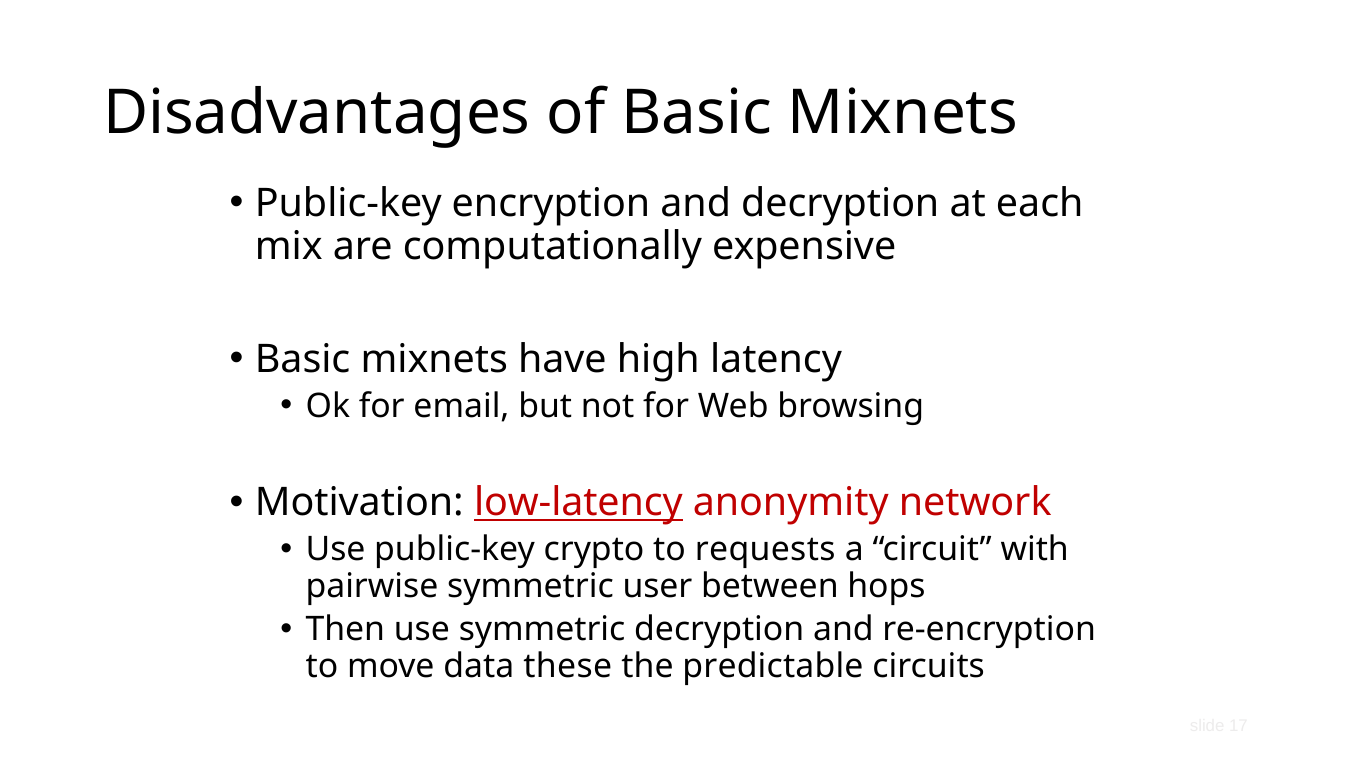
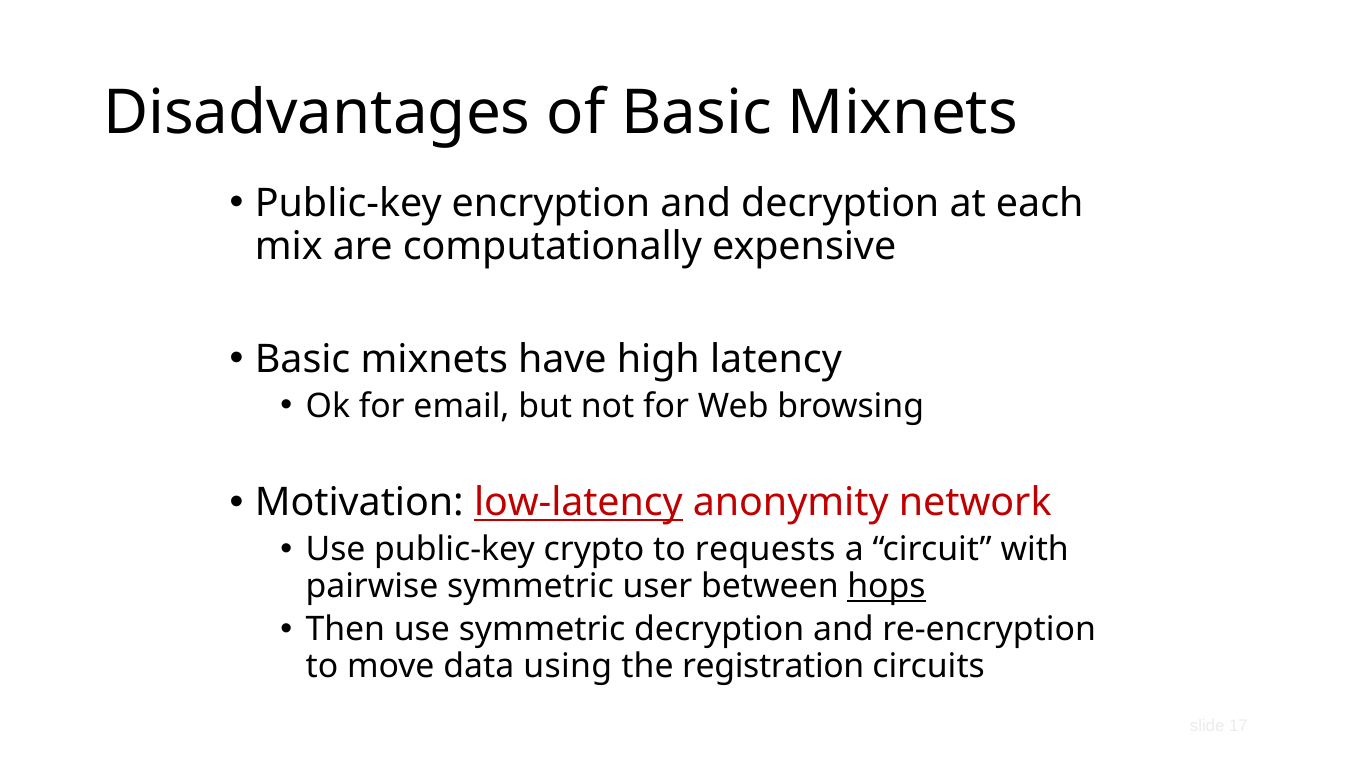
hops underline: none -> present
these: these -> using
predictable: predictable -> registration
